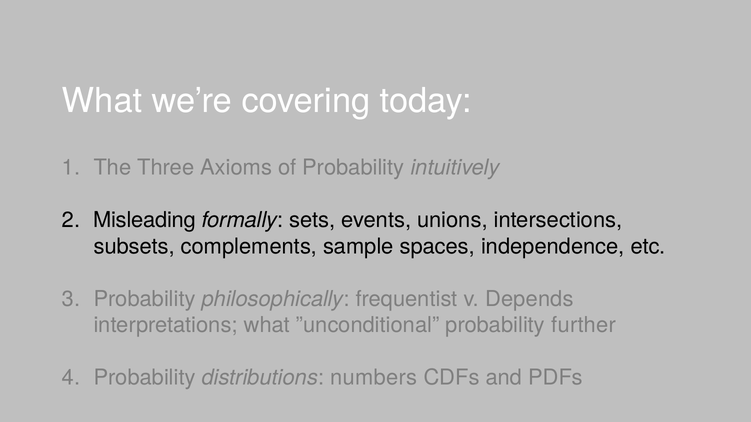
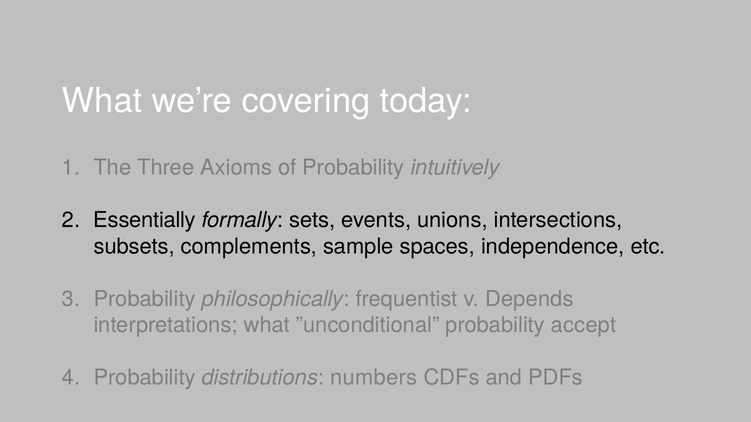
Misleading: Misleading -> Essentially
further: further -> accept
